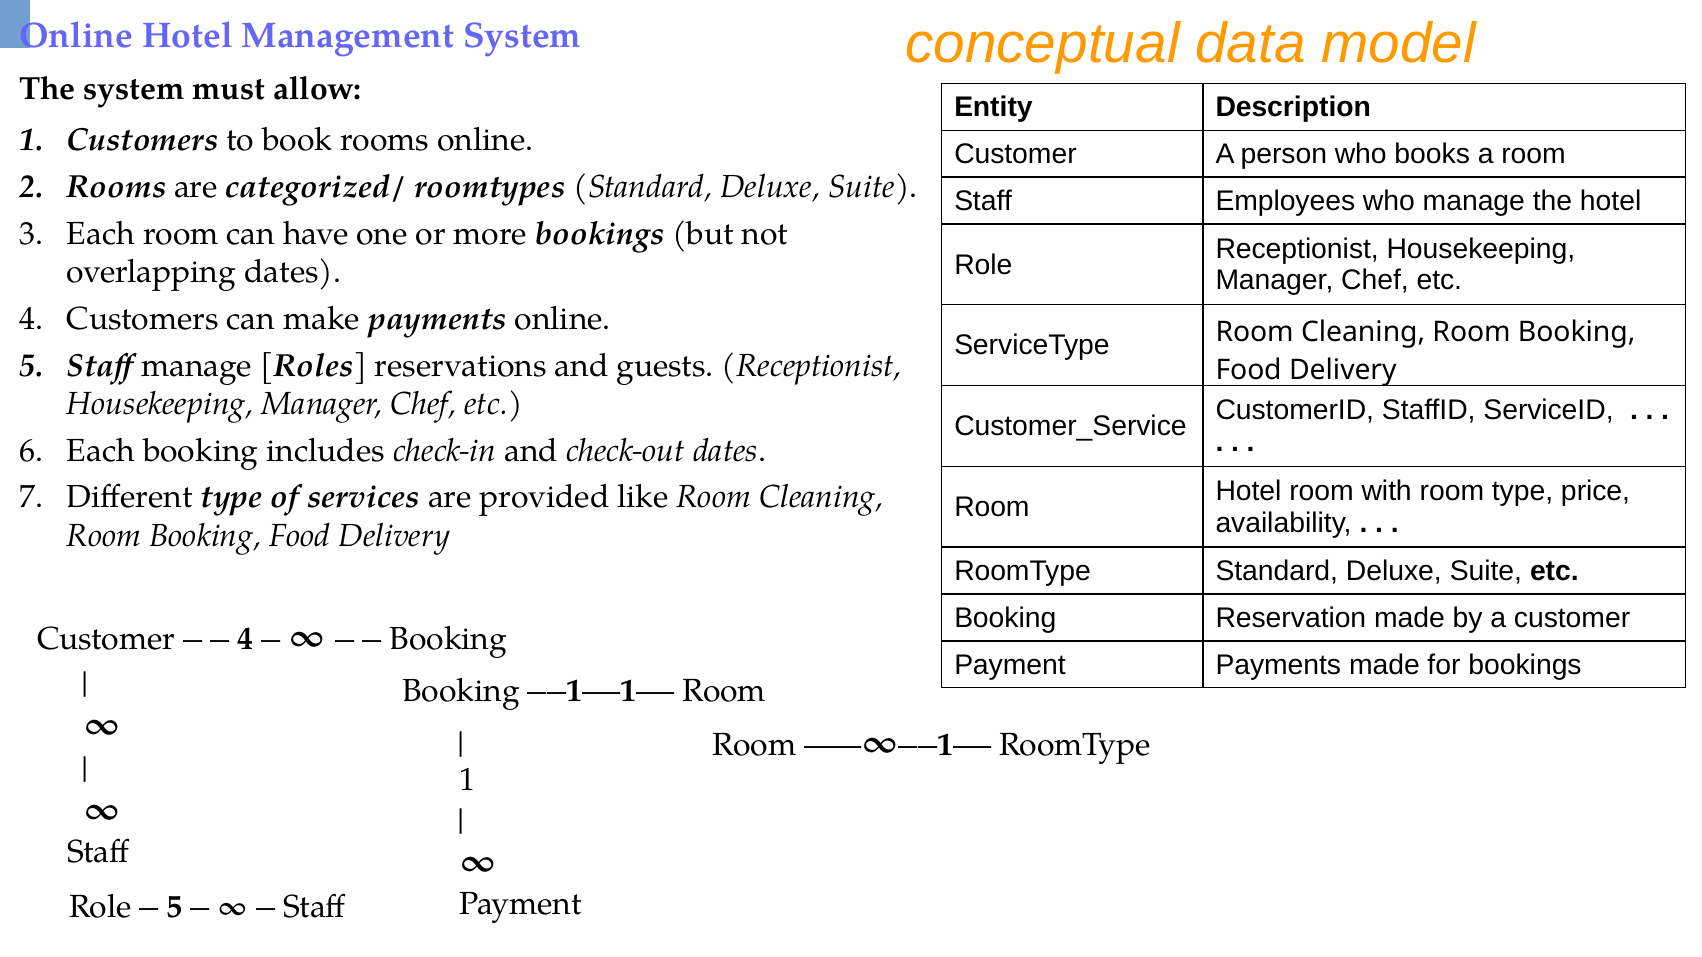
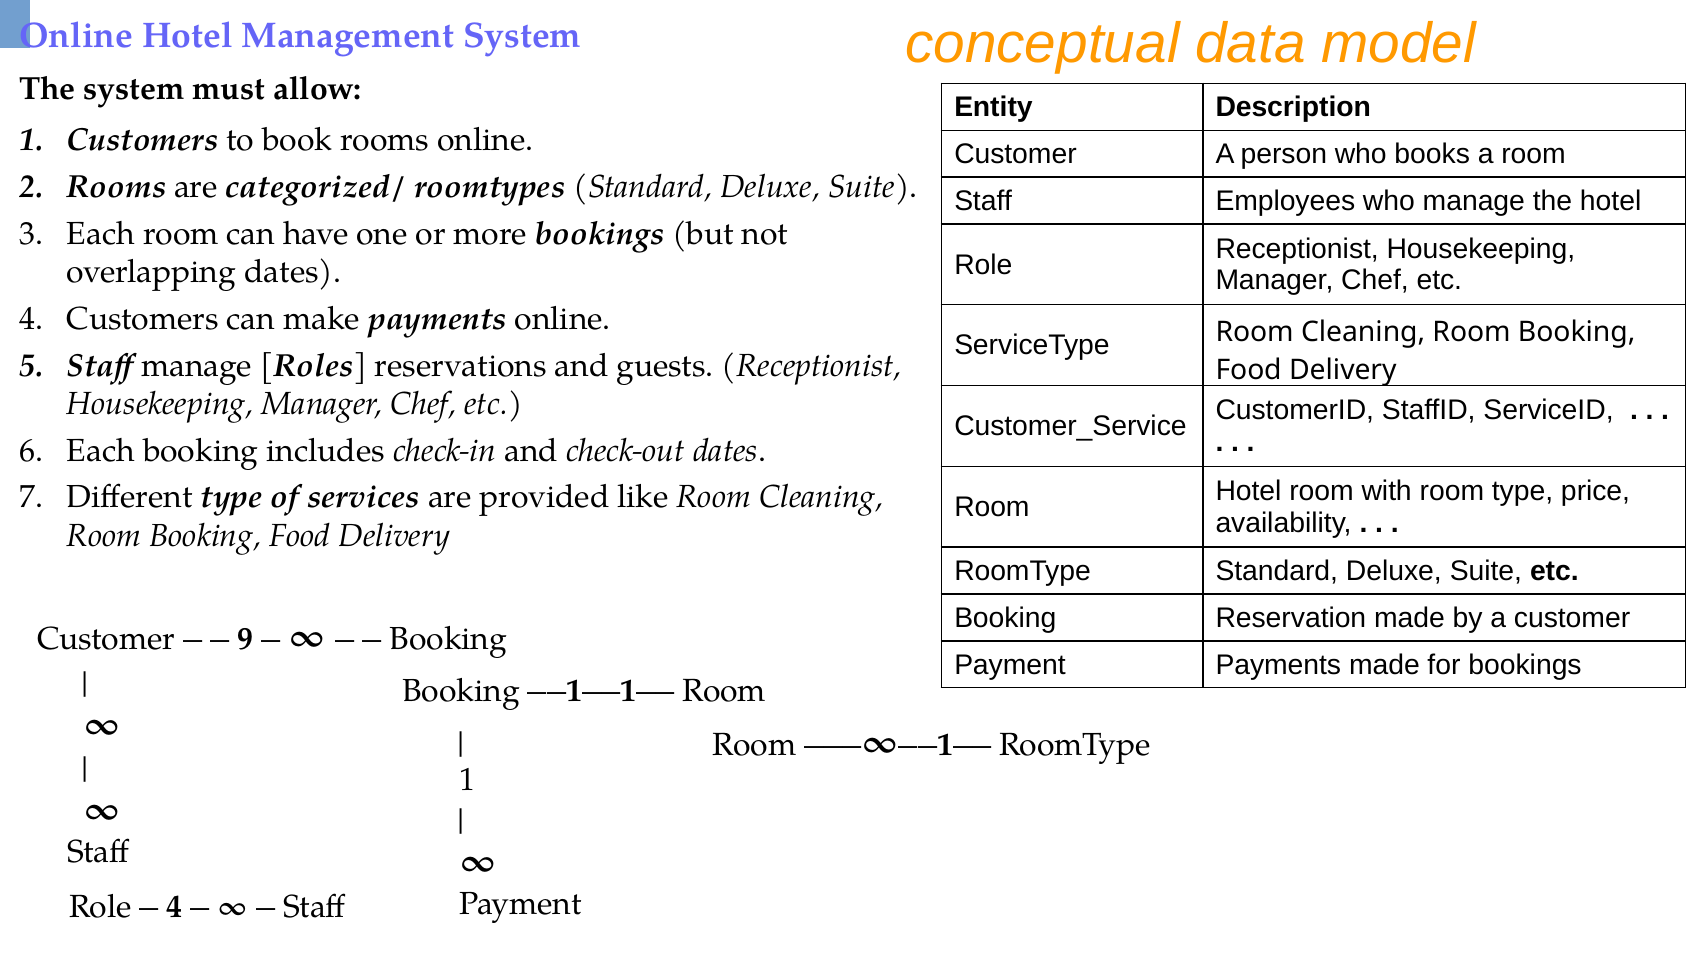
4 at (246, 639): 4 -> 9
5 at (175, 907): 5 -> 4
